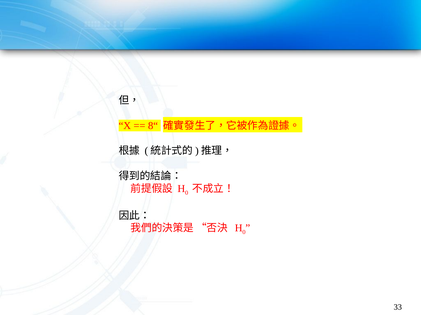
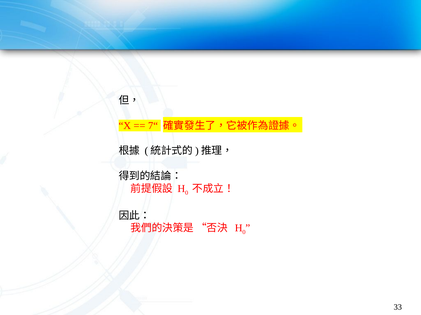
8“: 8“ -> 7“
